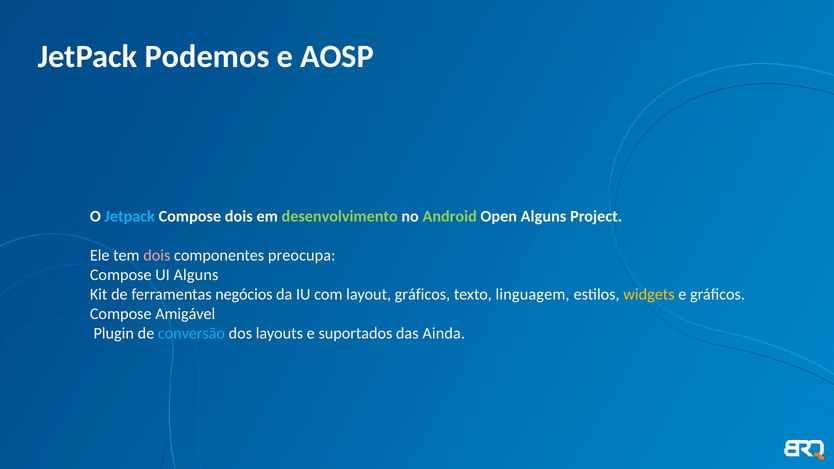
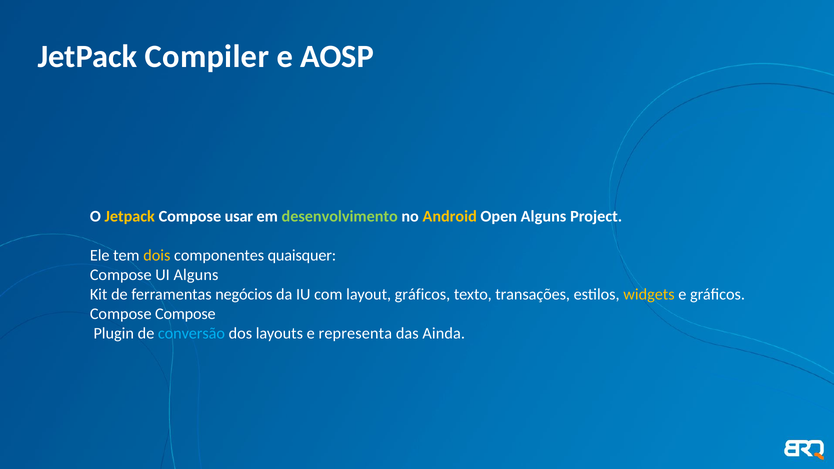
Podemos: Podemos -> Compiler
Jetpack at (130, 217) colour: light blue -> yellow
Compose dois: dois -> usar
Android colour: light green -> yellow
dois at (157, 256) colour: pink -> yellow
preocupa: preocupa -> quaisquer
linguagem: linguagem -> transações
Compose Amigável: Amigável -> Compose
suportados: suportados -> representa
